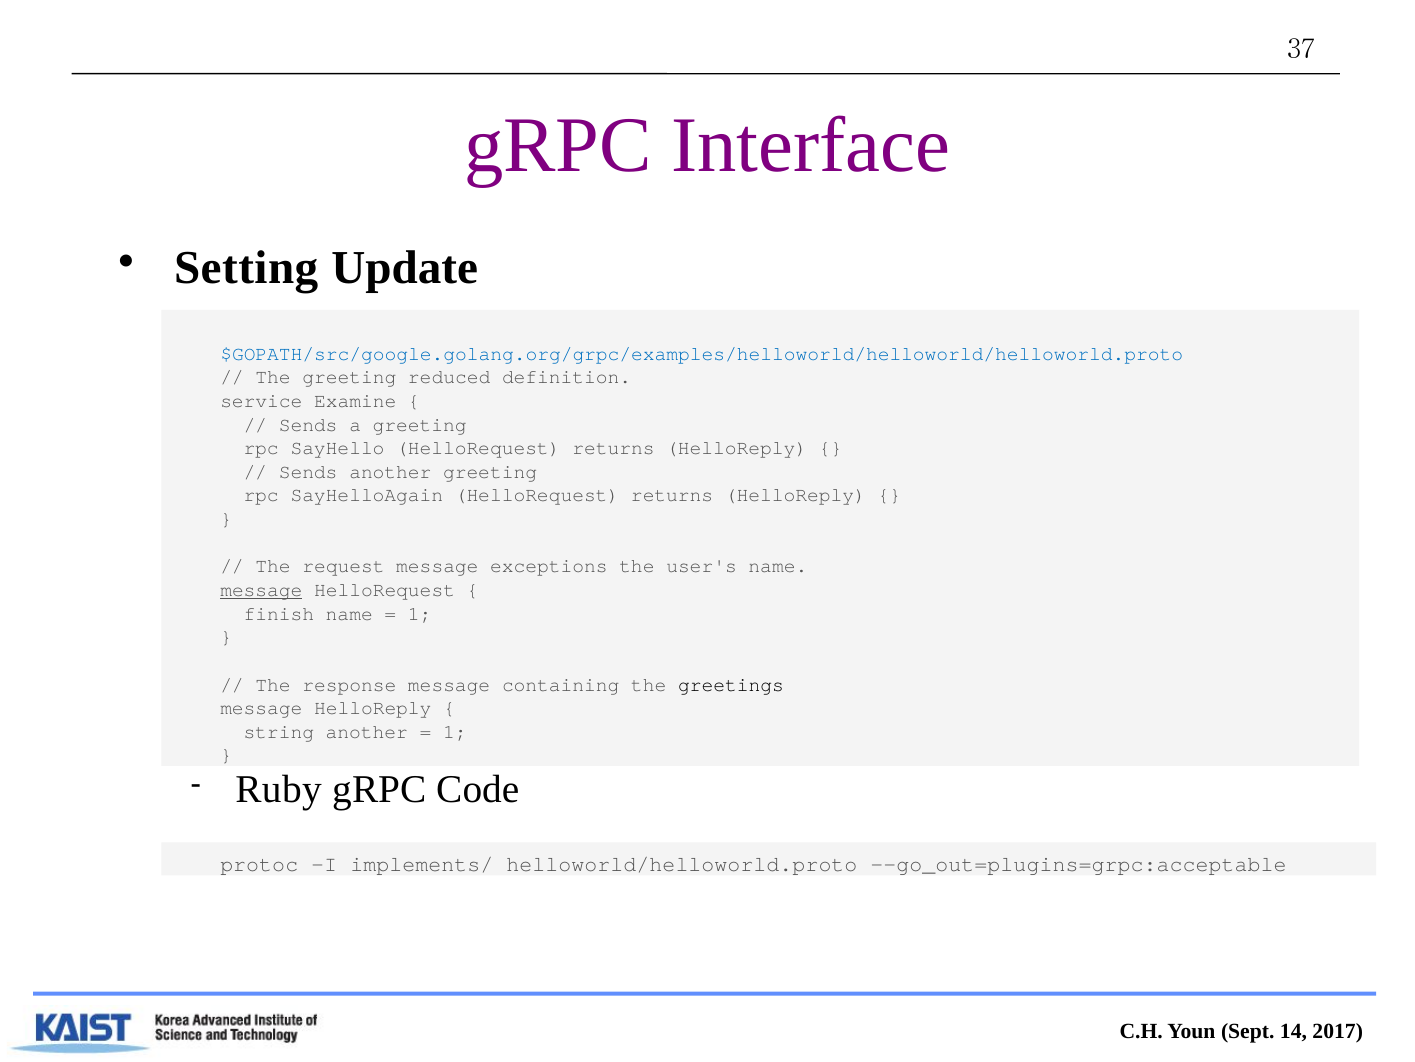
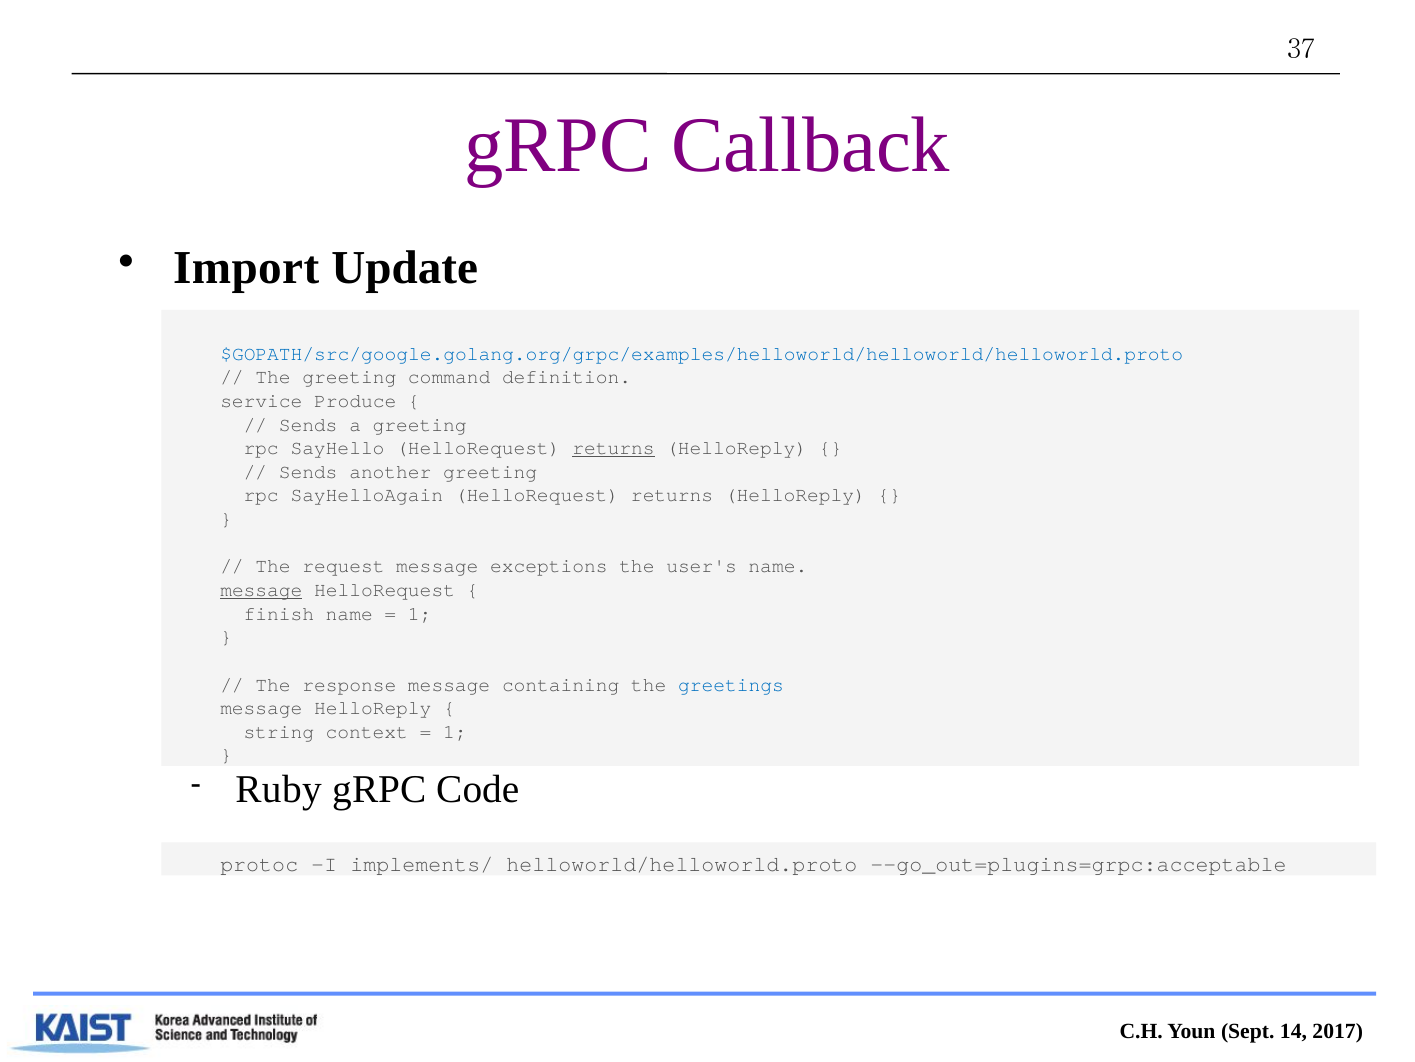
Interface: Interface -> Callback
Setting: Setting -> Import
reduced: reduced -> command
Examine: Examine -> Produce
returns at (613, 448) underline: none -> present
greetings colour: black -> blue
string another: another -> context
